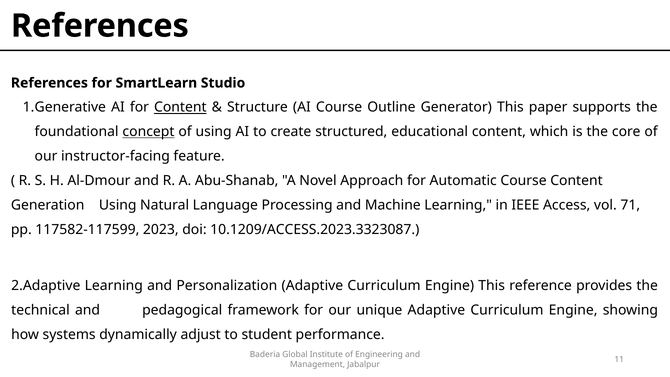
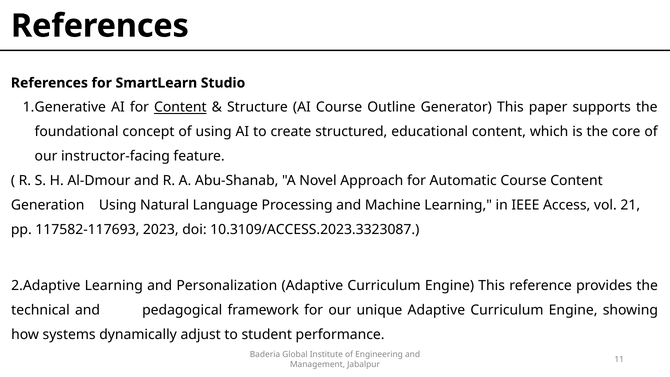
concept underline: present -> none
71: 71 -> 21
117582-117599: 117582-117599 -> 117582-117693
10.1209/ACCESS.2023.3323087: 10.1209/ACCESS.2023.3323087 -> 10.3109/ACCESS.2023.3323087
